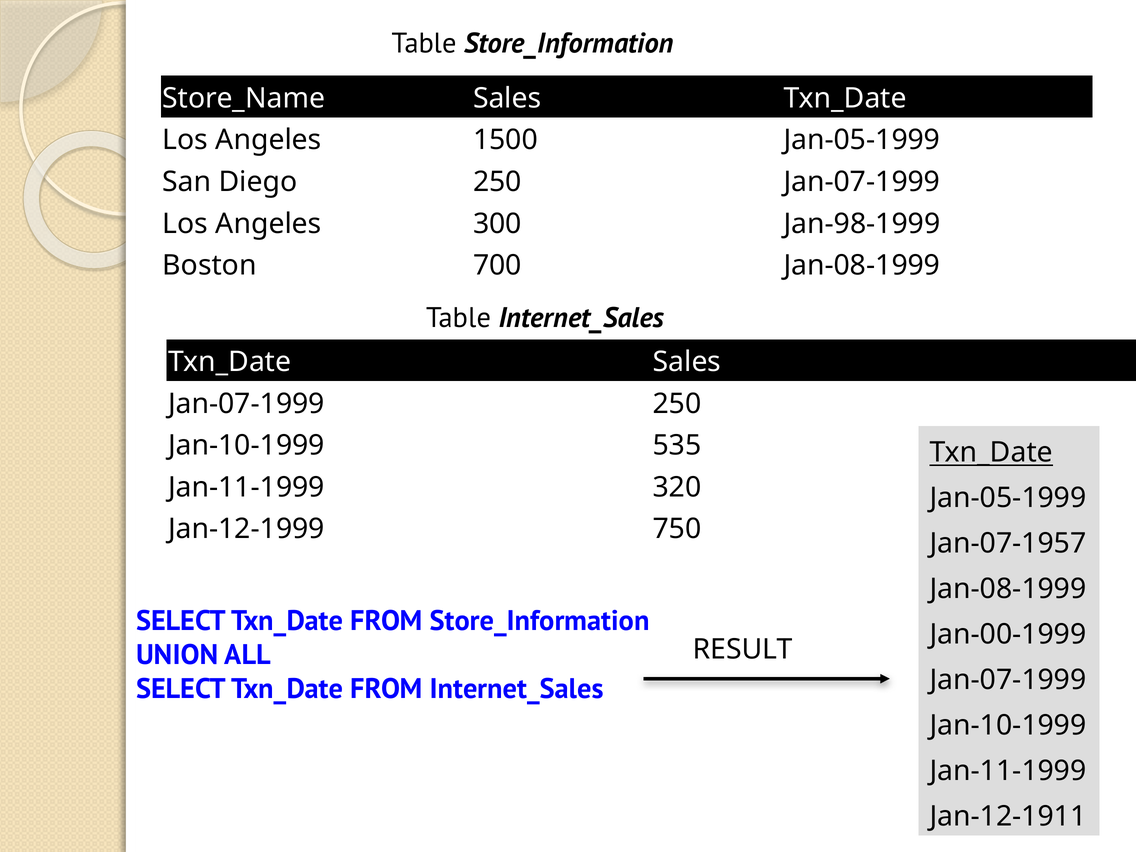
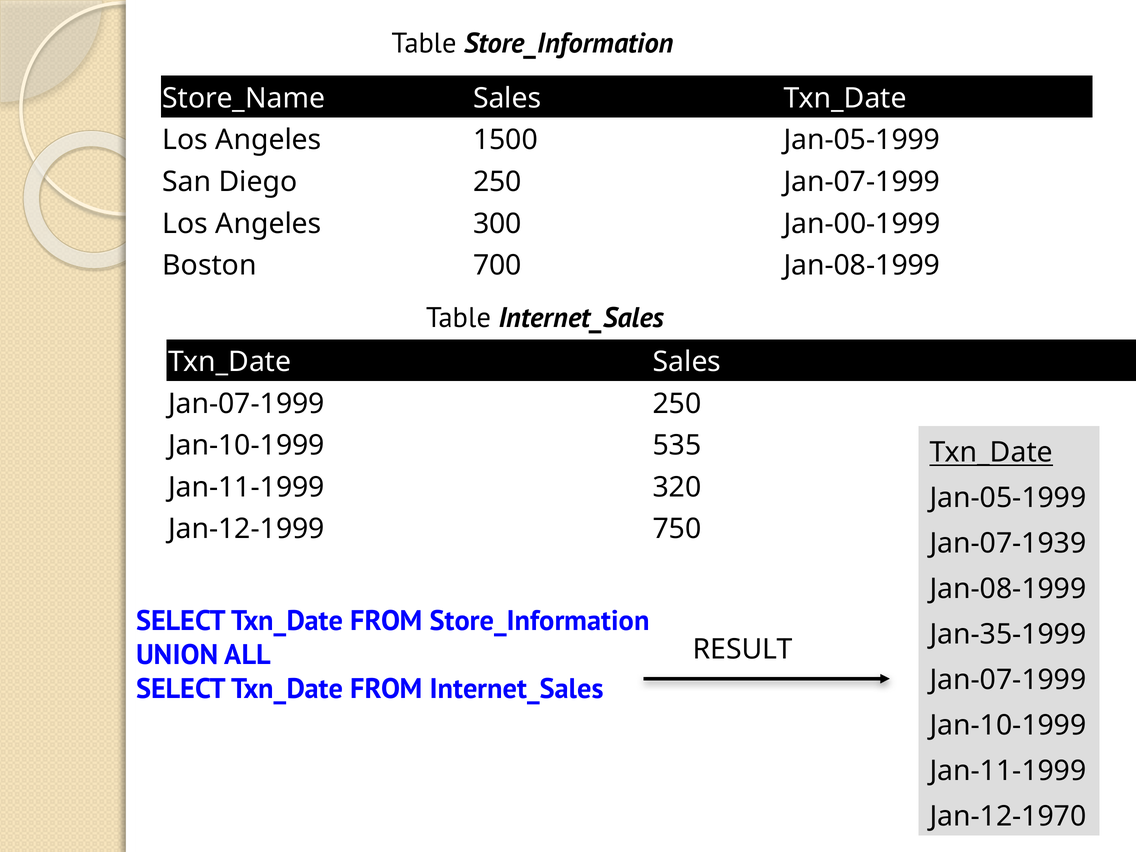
Jan-98-1999: Jan-98-1999 -> Jan-00-1999
Jan-07-1957: Jan-07-1957 -> Jan-07-1939
Jan-00-1999: Jan-00-1999 -> Jan-35-1999
Jan-12-1911: Jan-12-1911 -> Jan-12-1970
